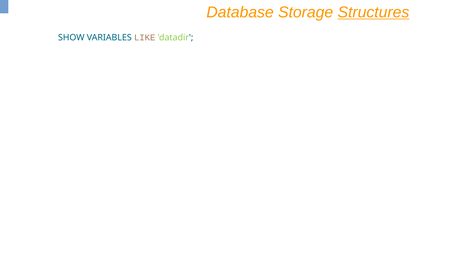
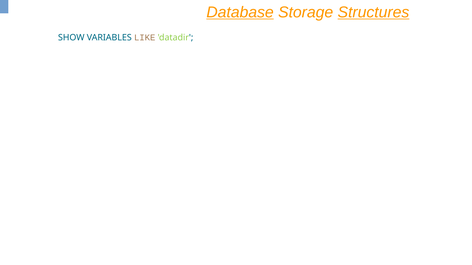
Database underline: none -> present
